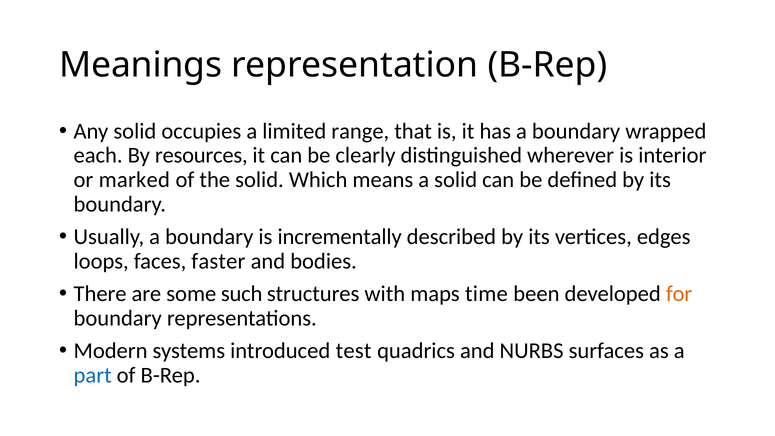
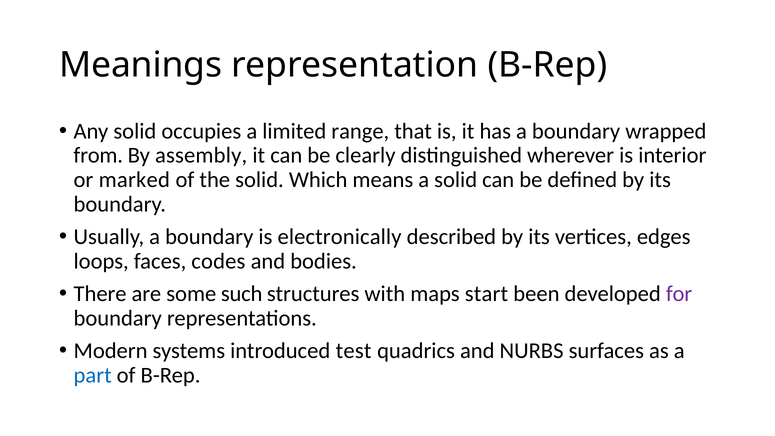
each: each -> from
resources: resources -> assembly
incrementally: incrementally -> electronically
faster: faster -> codes
time: time -> start
for colour: orange -> purple
